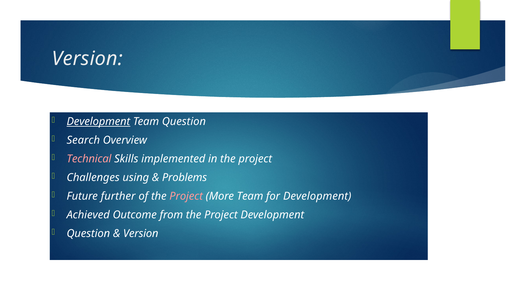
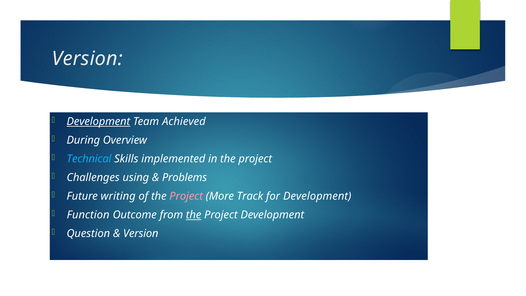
Team Question: Question -> Achieved
Search: Search -> During
Technical colour: pink -> light blue
further: further -> writing
More Team: Team -> Track
Achieved: Achieved -> Function
the at (194, 215) underline: none -> present
